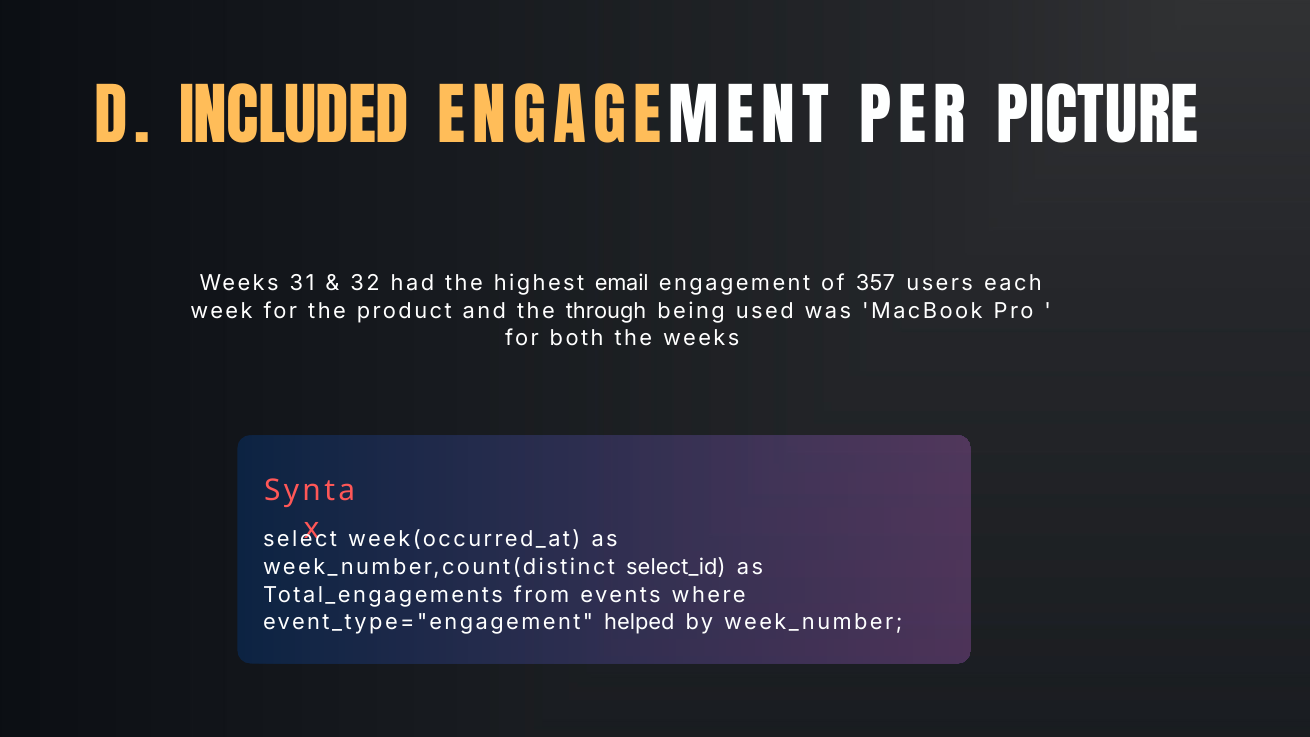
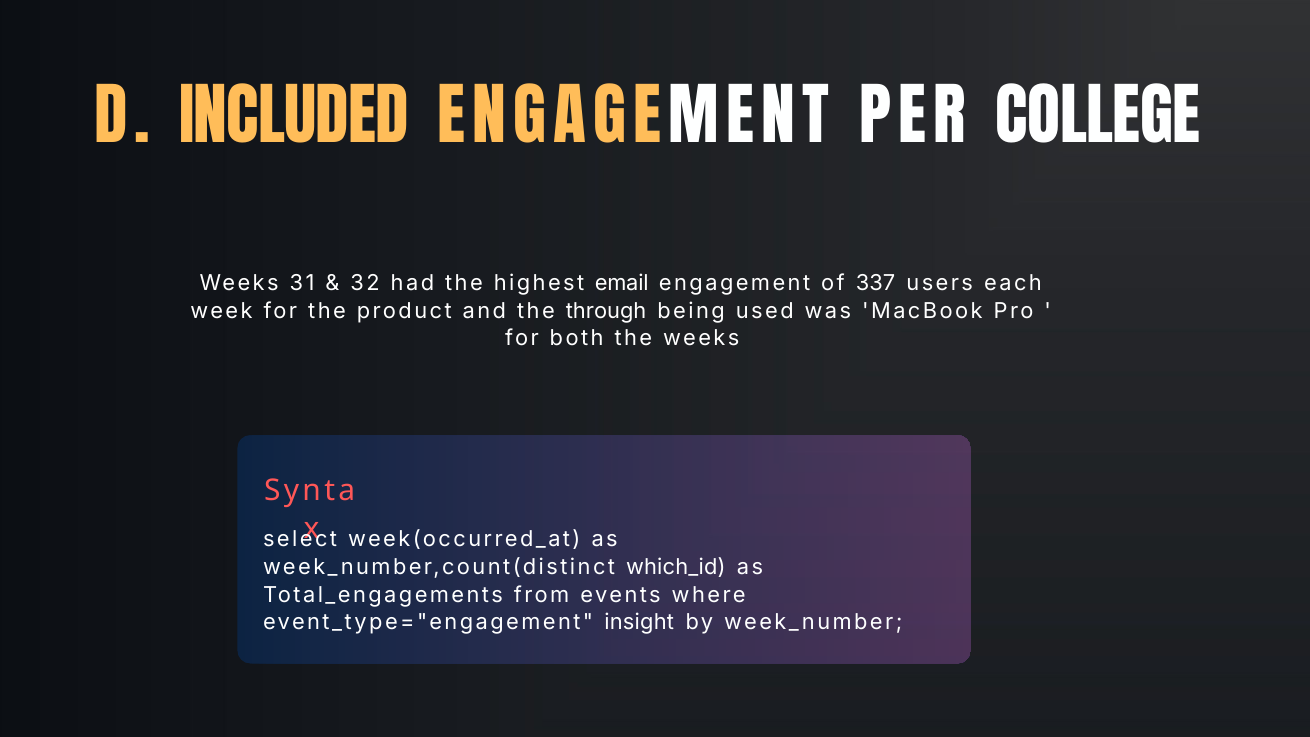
PICTURE: PICTURE -> COLLEGE
357: 357 -> 337
select_id: select_id -> which_id
helped: helped -> insight
